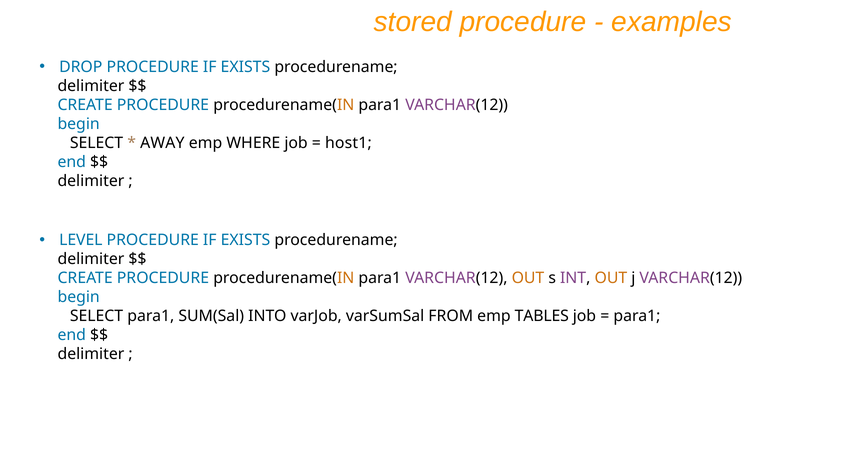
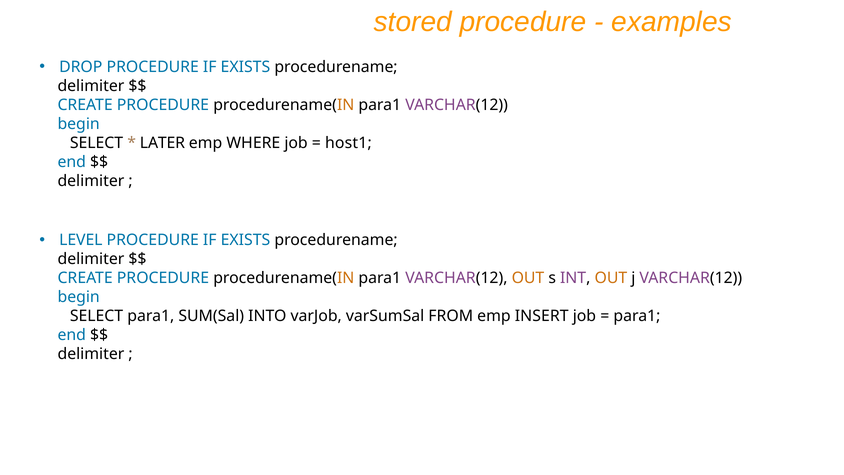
AWAY: AWAY -> LATER
TABLES: TABLES -> INSERT
